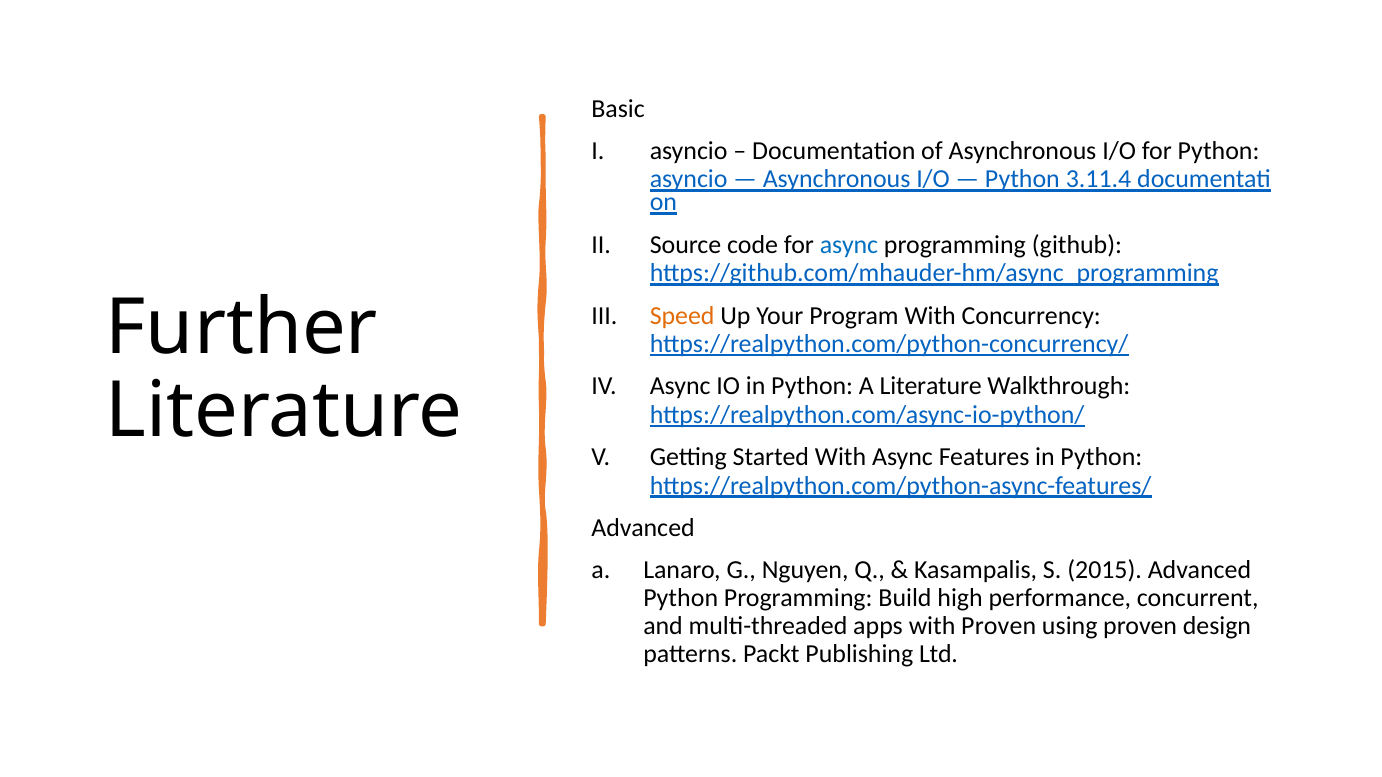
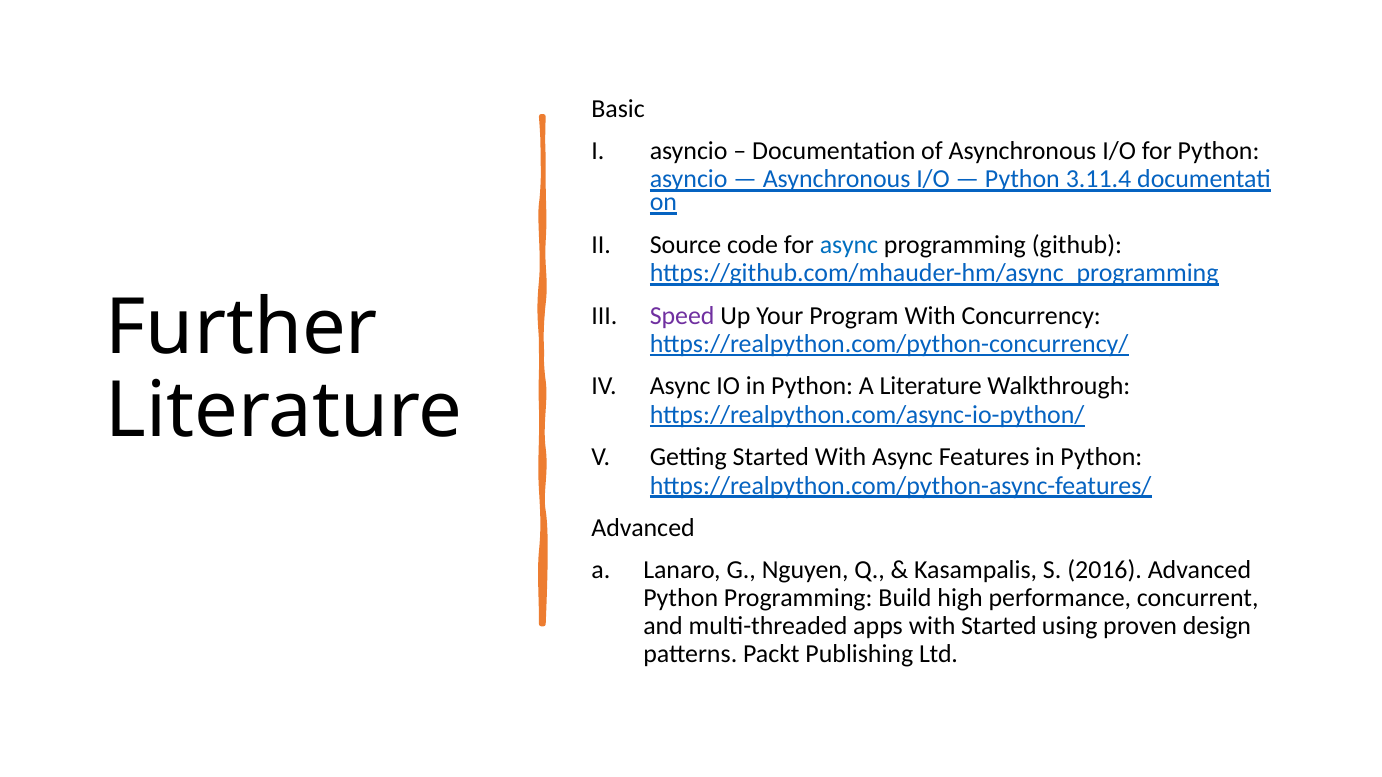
Speed colour: orange -> purple
2015: 2015 -> 2016
with Proven: Proven -> Started
